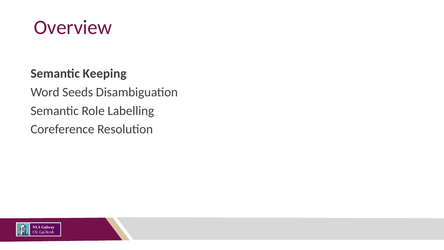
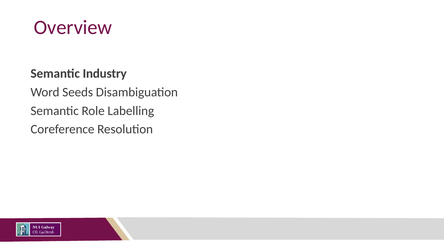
Keeping: Keeping -> Industry
